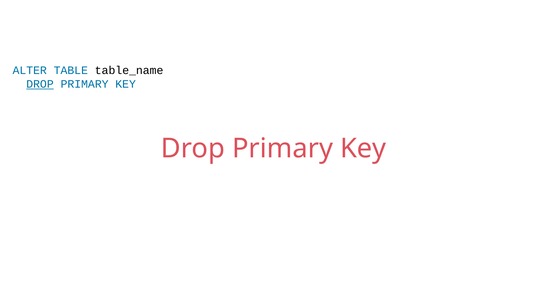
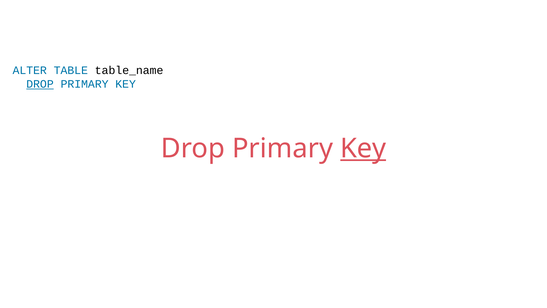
Key at (363, 148) underline: none -> present
